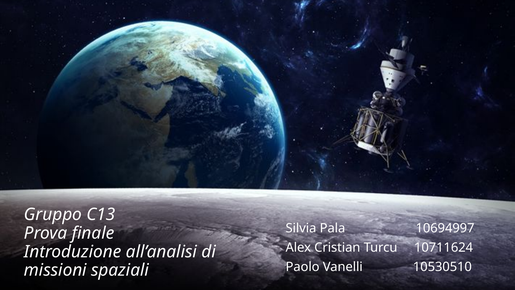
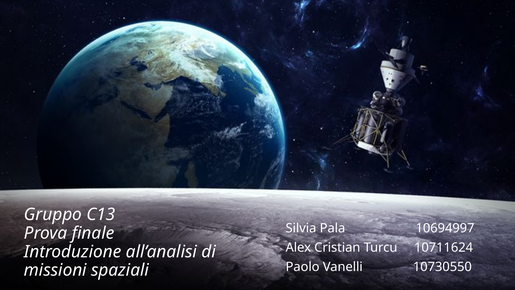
10530510: 10530510 -> 10730550
